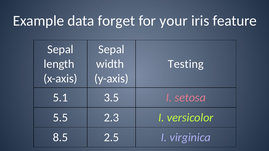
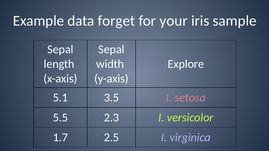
feature: feature -> sample
Testing: Testing -> Explore
8.5: 8.5 -> 1.7
